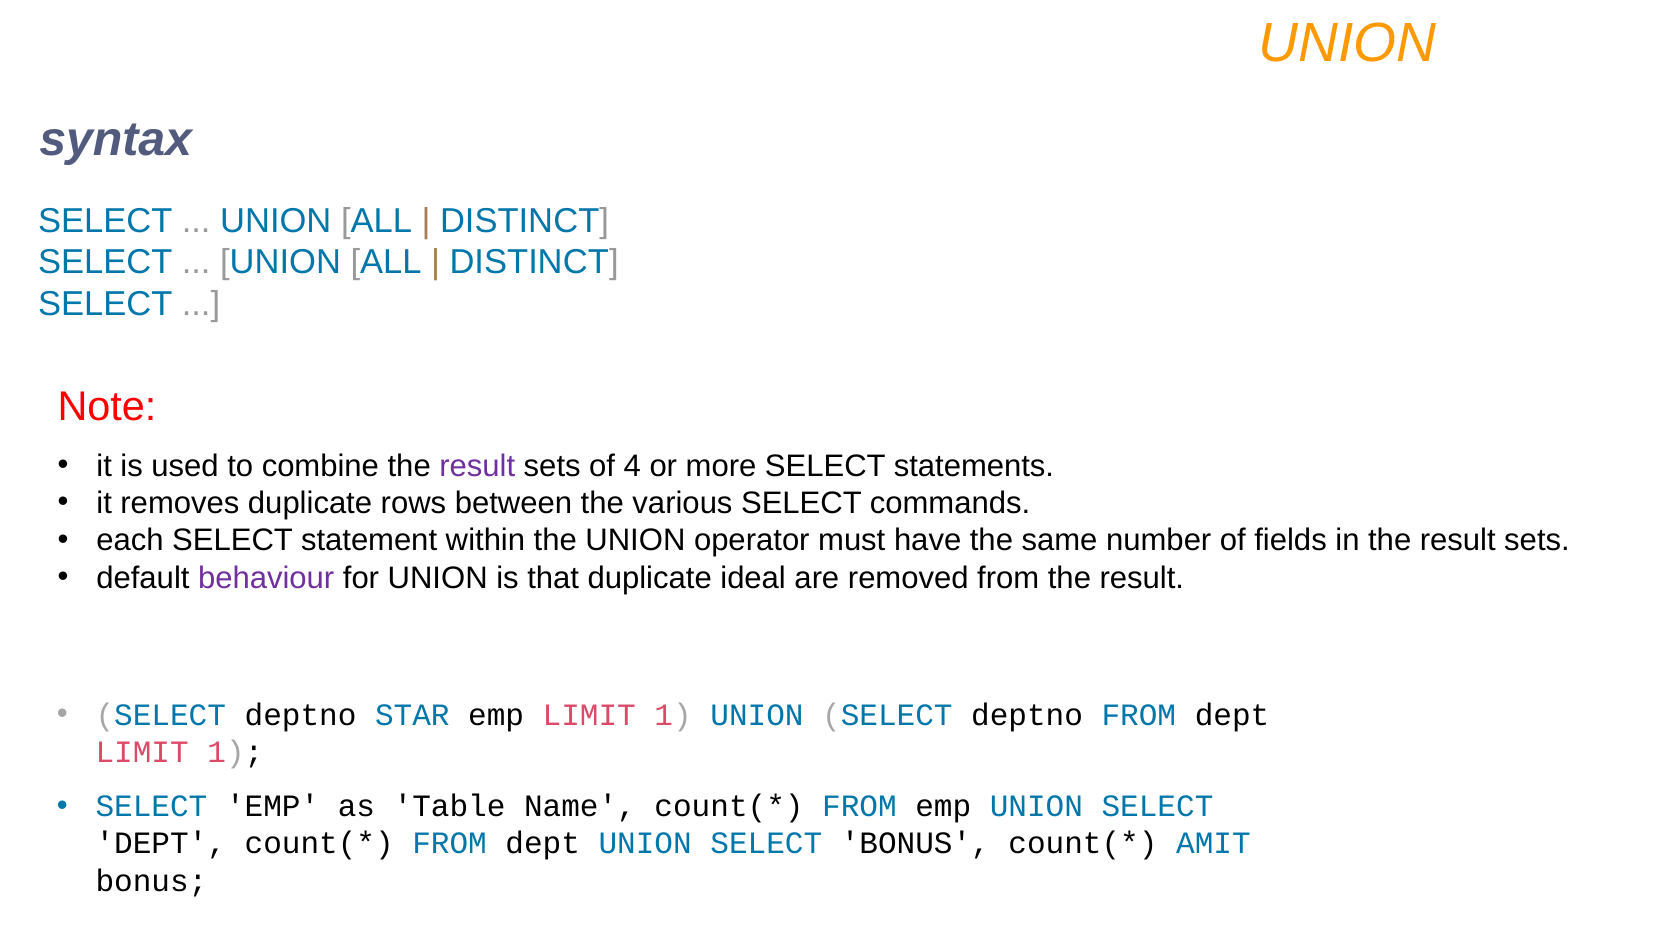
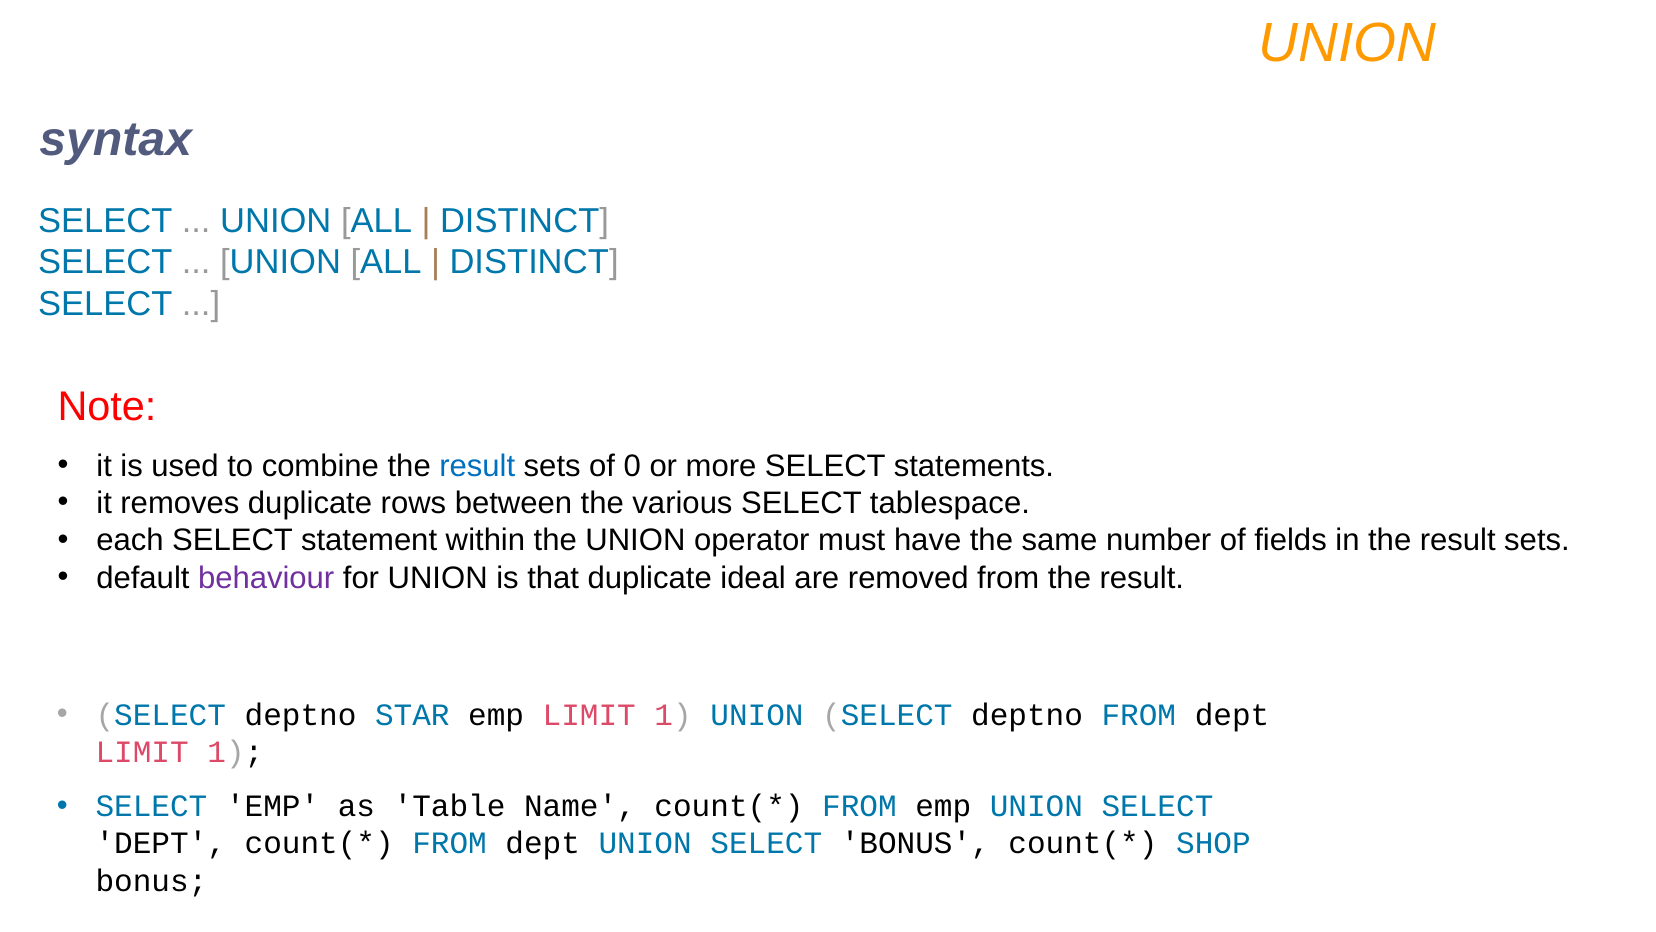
result at (477, 466) colour: purple -> blue
4: 4 -> 0
commands: commands -> tablespace
AMIT: AMIT -> SHOP
